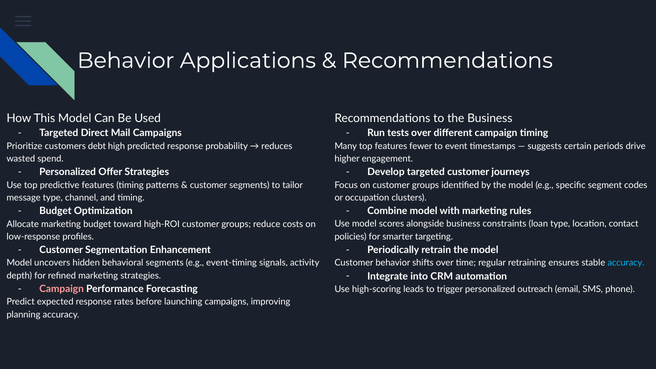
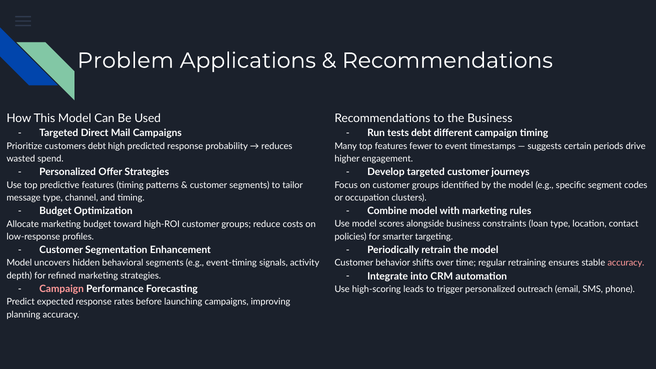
Behavior at (126, 61): Behavior -> Problem
tests over: over -> debt
accuracy at (626, 263) colour: light blue -> pink
